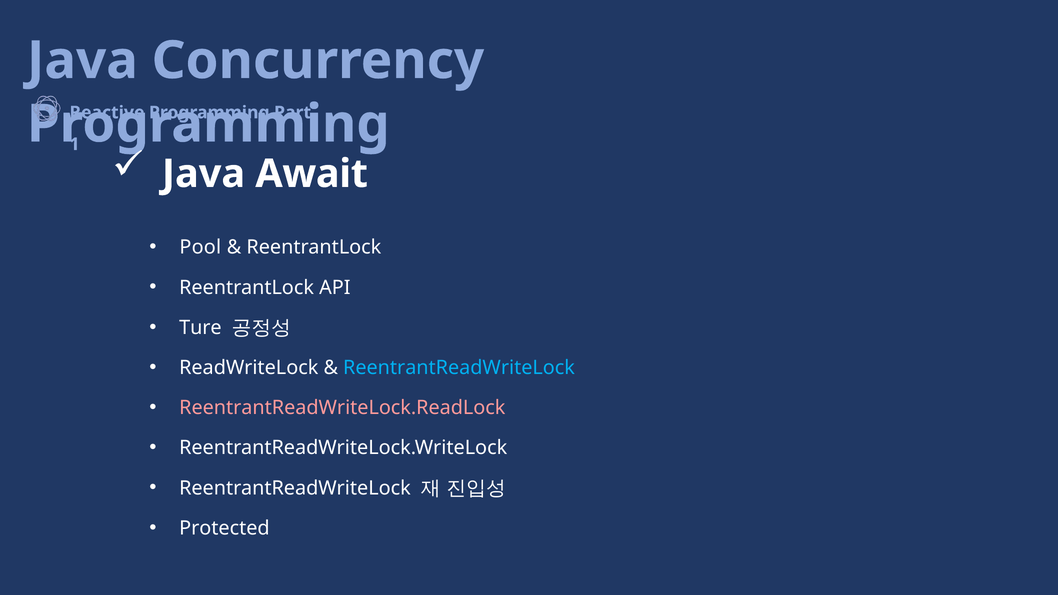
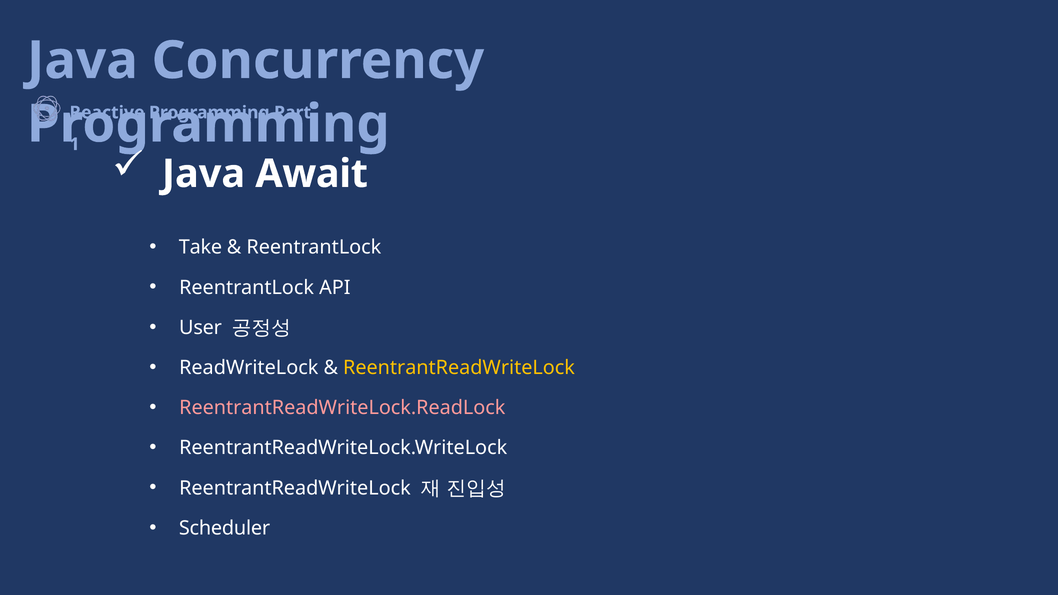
Pool: Pool -> Take
Ture: Ture -> User
ReentrantReadWriteLock at (459, 368) colour: light blue -> yellow
Protected: Protected -> Scheduler
